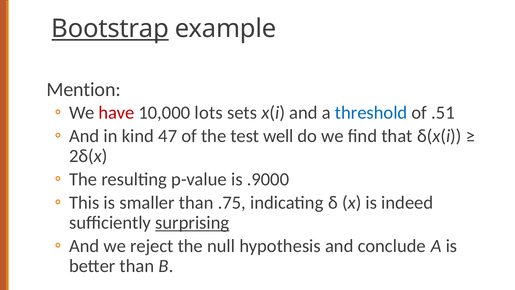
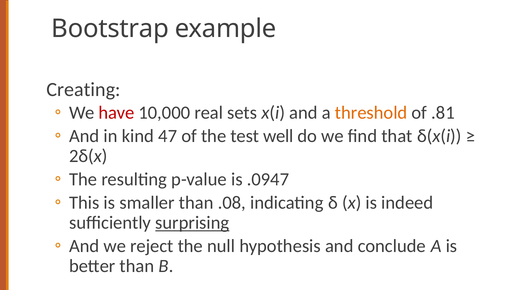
Bootstrap underline: present -> none
Mention: Mention -> Creating
lots: lots -> real
threshold colour: blue -> orange
.51: .51 -> .81
.9000: .9000 -> .0947
.75: .75 -> .08
